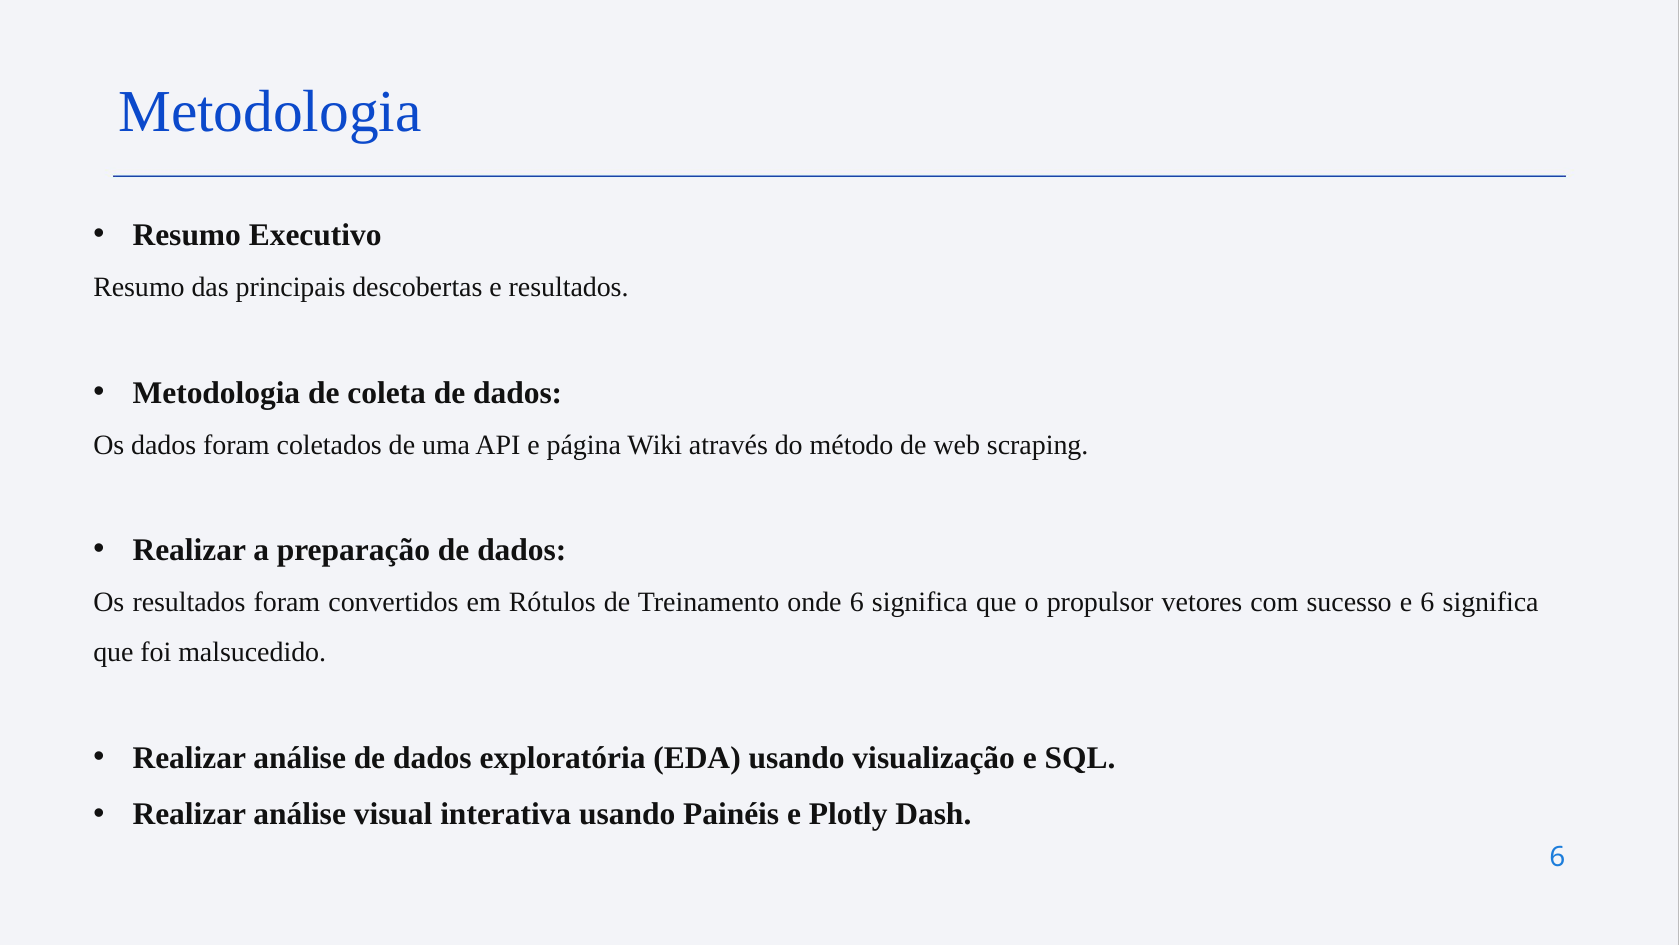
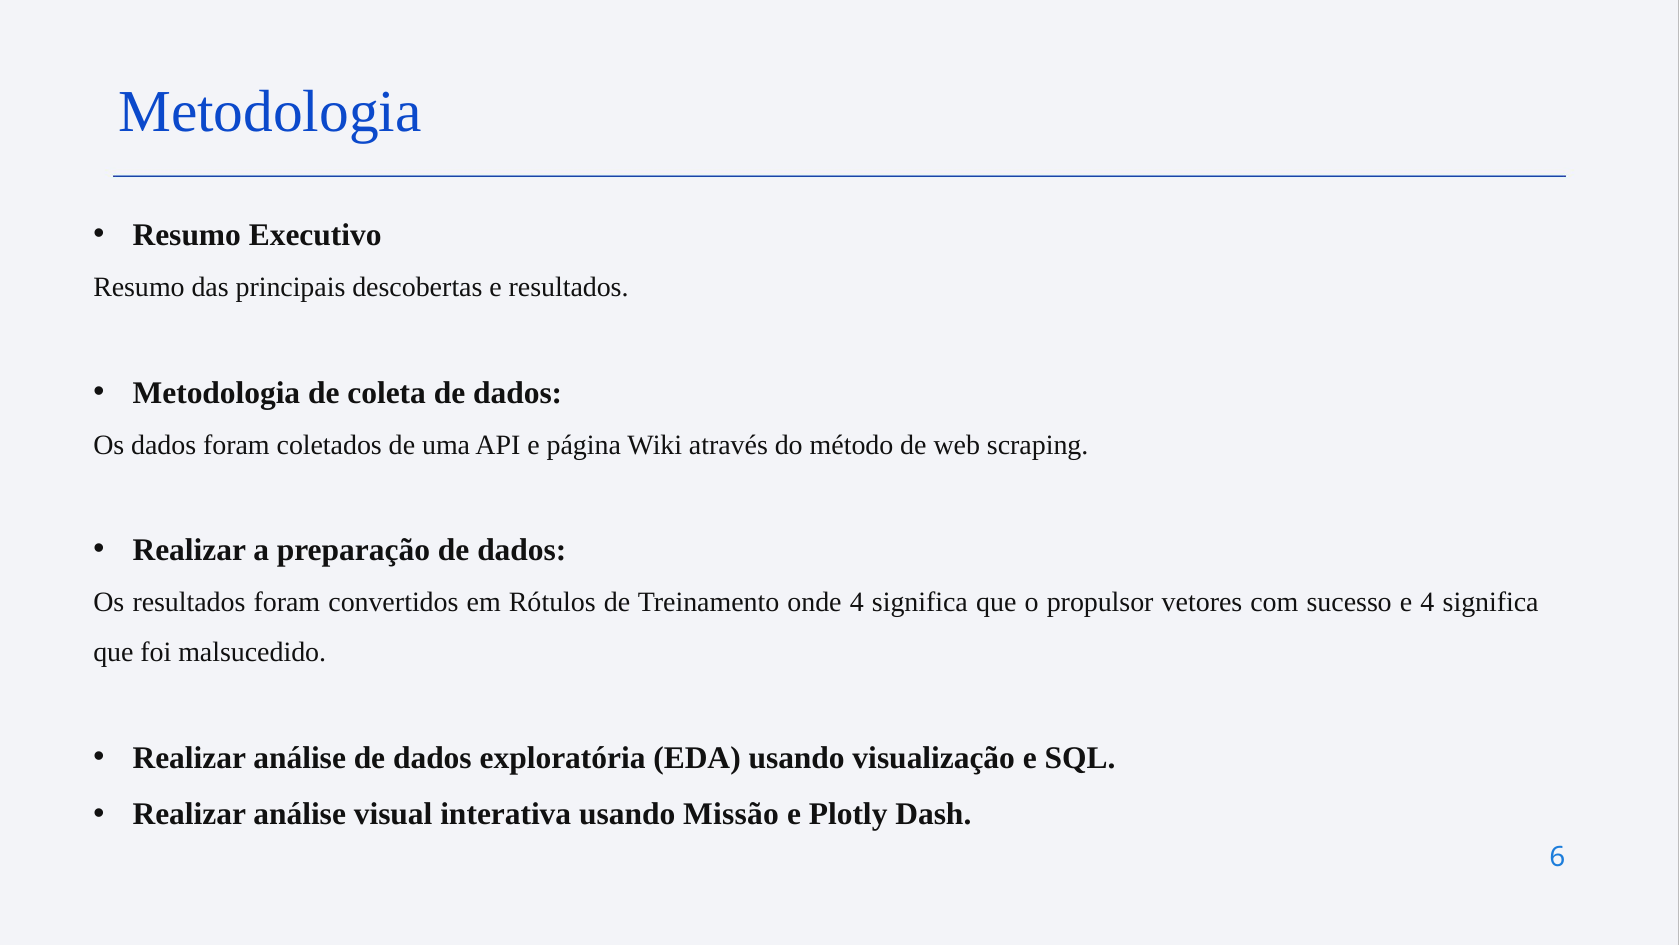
onde 6: 6 -> 4
e 6: 6 -> 4
Painéis: Painéis -> Missão
